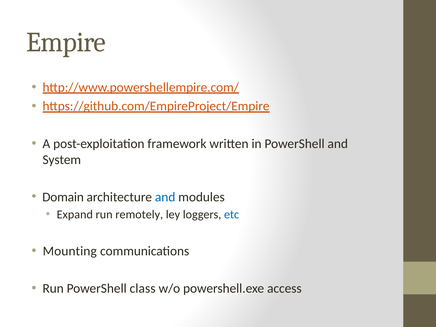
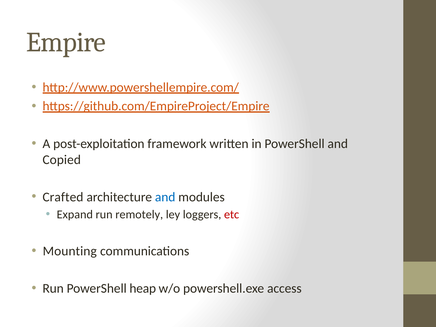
System: System -> Copied
Domain: Domain -> Crafted
etc colour: blue -> red
class: class -> heap
